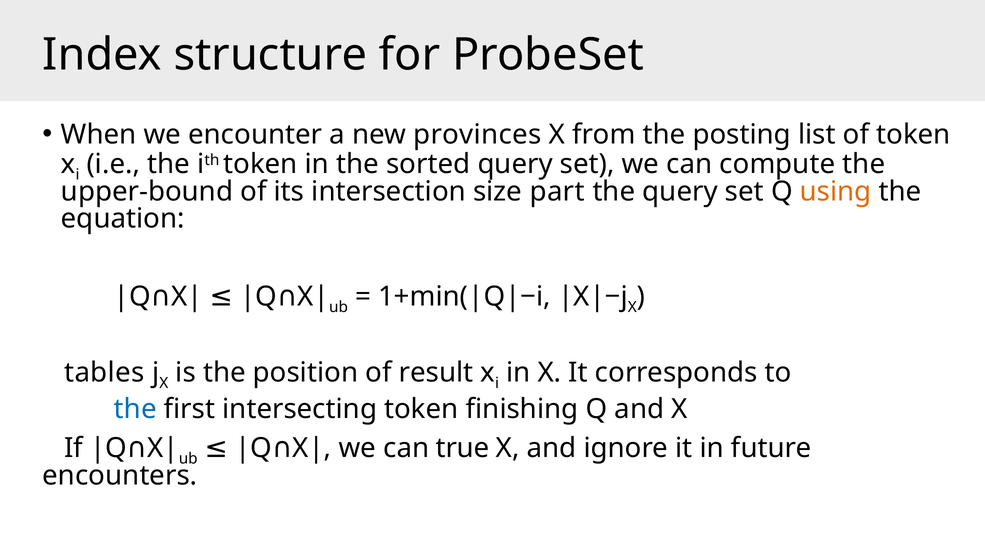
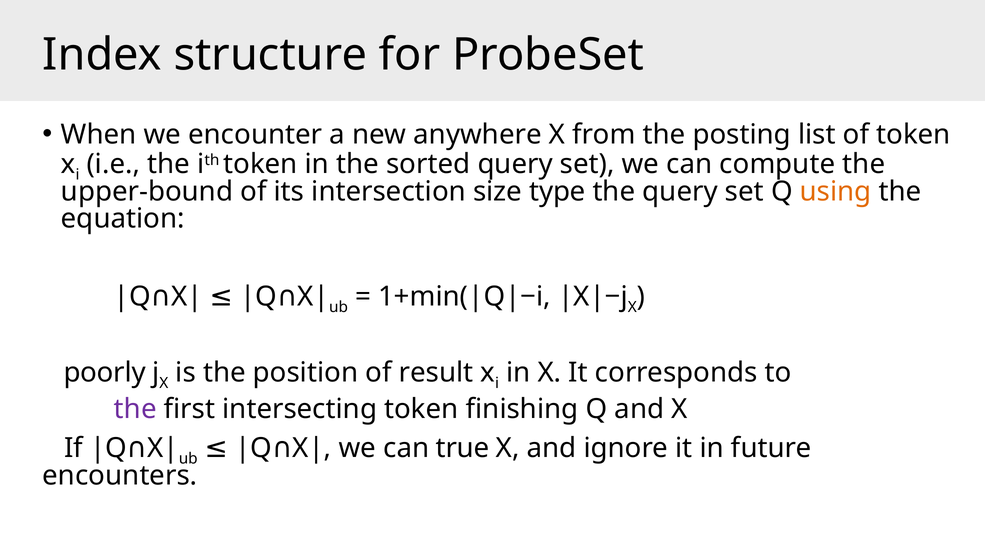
provinces: provinces -> anywhere
part: part -> type
tables: tables -> poorly
the at (135, 409) colour: blue -> purple
